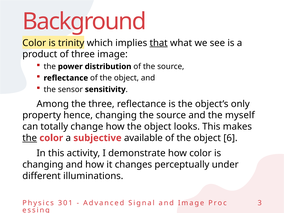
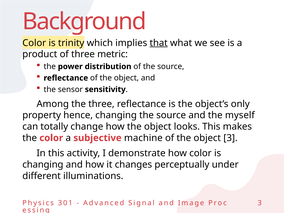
three image: image -> metric
the at (30, 138) underline: present -> none
available: available -> machine
object 6: 6 -> 3
